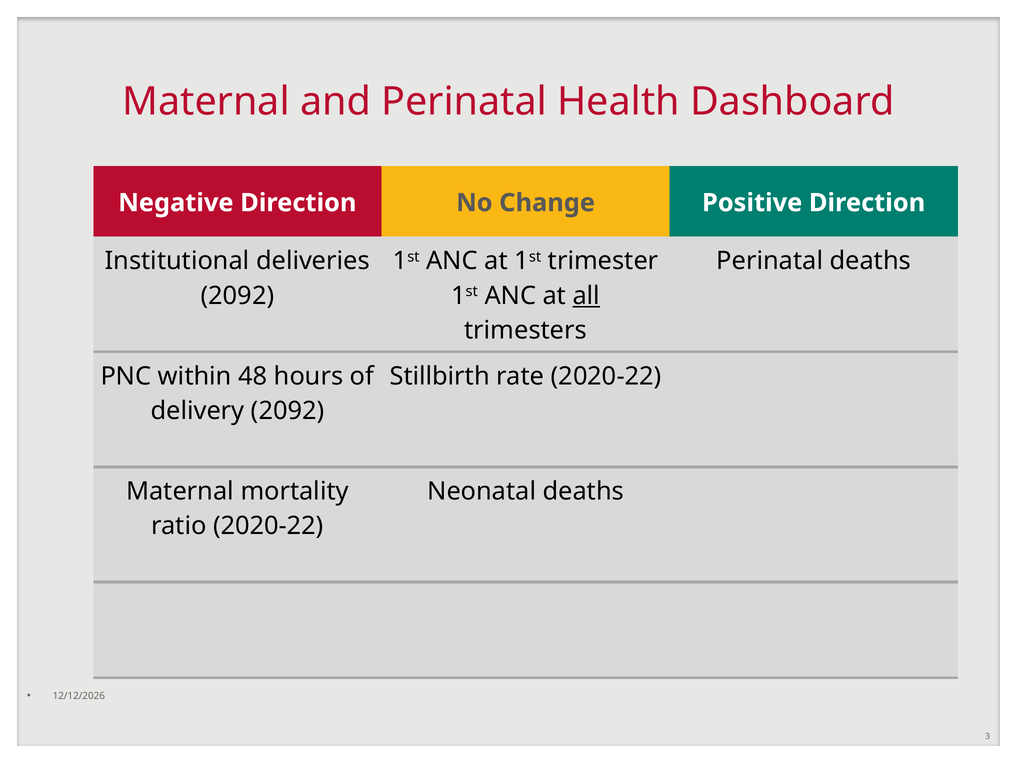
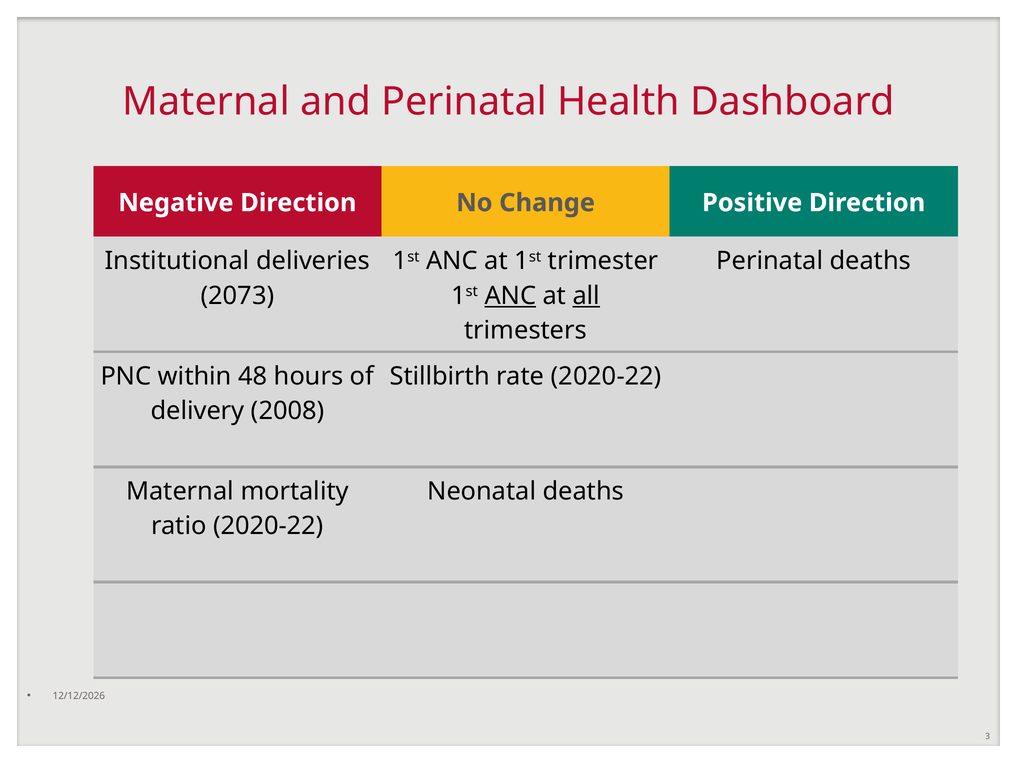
ANC at (510, 296) underline: none -> present
2092 at (237, 296): 2092 -> 2073
delivery 2092: 2092 -> 2008
